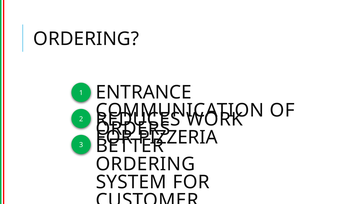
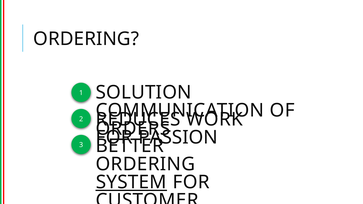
ENTRANCE: ENTRANCE -> SOLUTION
PIZZERIA: PIZZERIA -> PASSION
SYSTEM underline: none -> present
